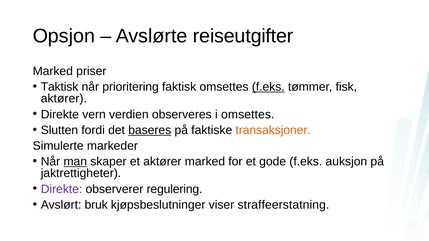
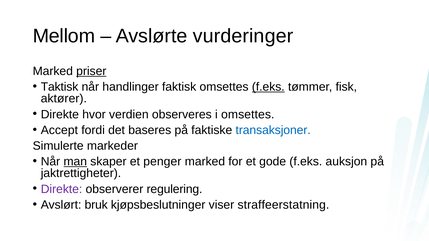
Opsjon: Opsjon -> Mellom
reiseutgifter: reiseutgifter -> vurderinger
priser underline: none -> present
prioritering: prioritering -> handlinger
vern: vern -> hvor
Slutten: Slutten -> Accept
baseres underline: present -> none
transaksjoner colour: orange -> blue
et aktører: aktører -> penger
